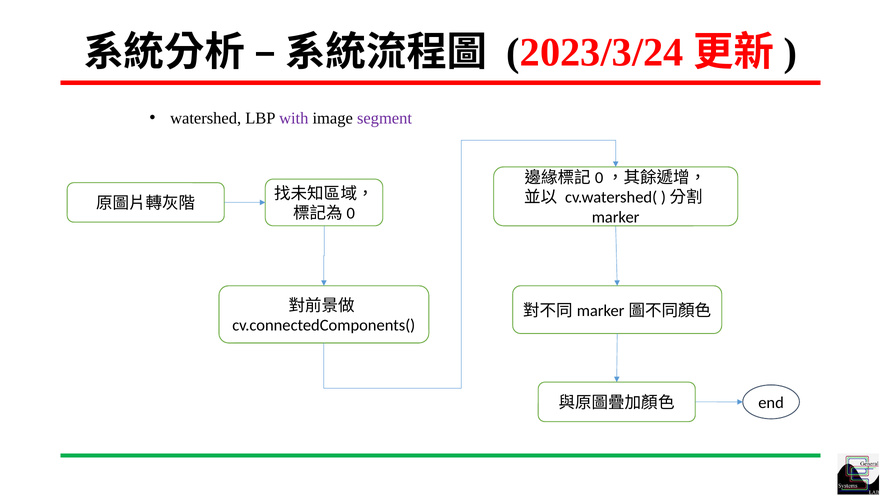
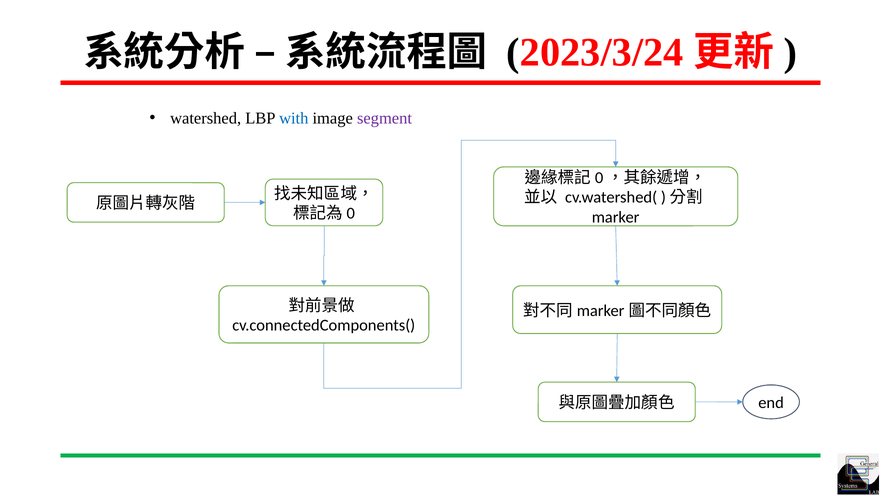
with colour: purple -> blue
